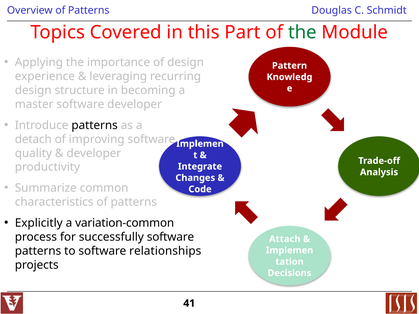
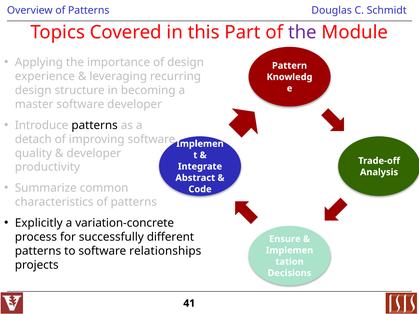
the at (302, 32) colour: green -> purple
Changes: Changes -> Abstract
variation-common: variation-common -> variation-concrete
successfully software: software -> different
Attach: Attach -> Ensure
